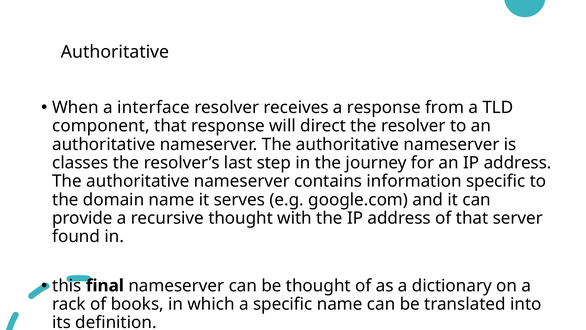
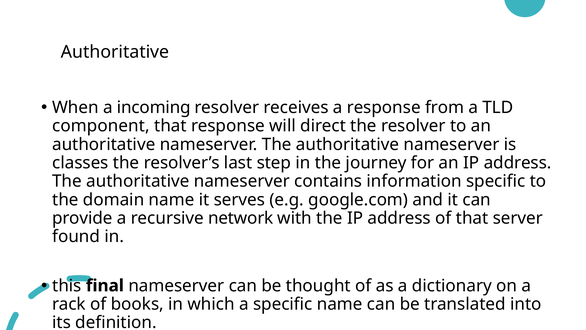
interface: interface -> incoming
recursive thought: thought -> network
